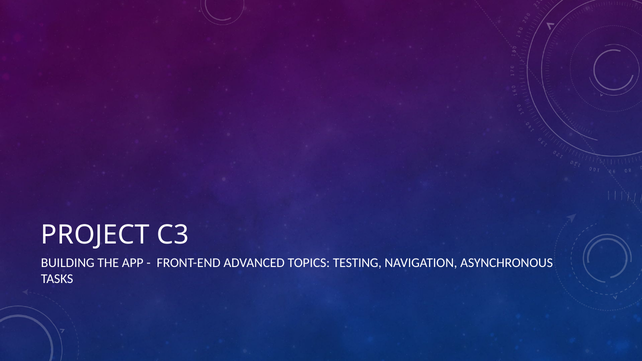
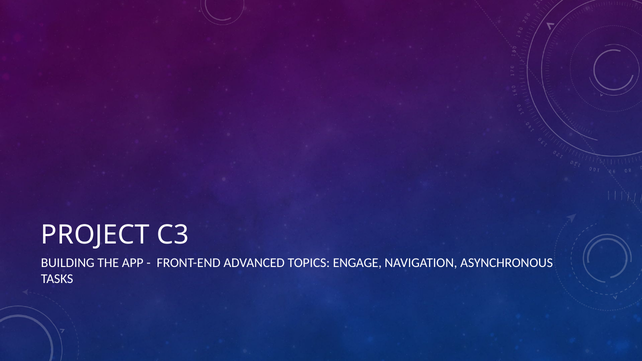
TESTING: TESTING -> ENGAGE
